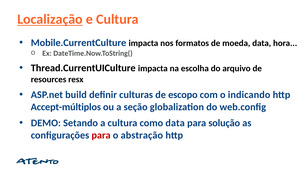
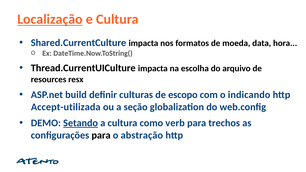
Mobile.CurrentCulture: Mobile.CurrentCulture -> Shared.CurrentCulture
Accept-múltiplos: Accept-múltiplos -> Accept-utilizada
Setando underline: none -> present
como data: data -> verb
solução: solução -> trechos
para at (101, 135) colour: red -> black
